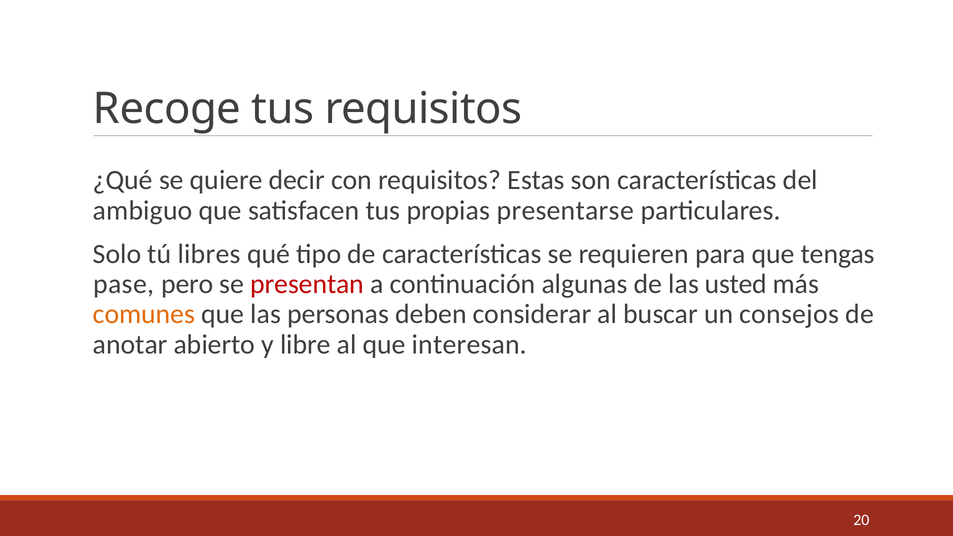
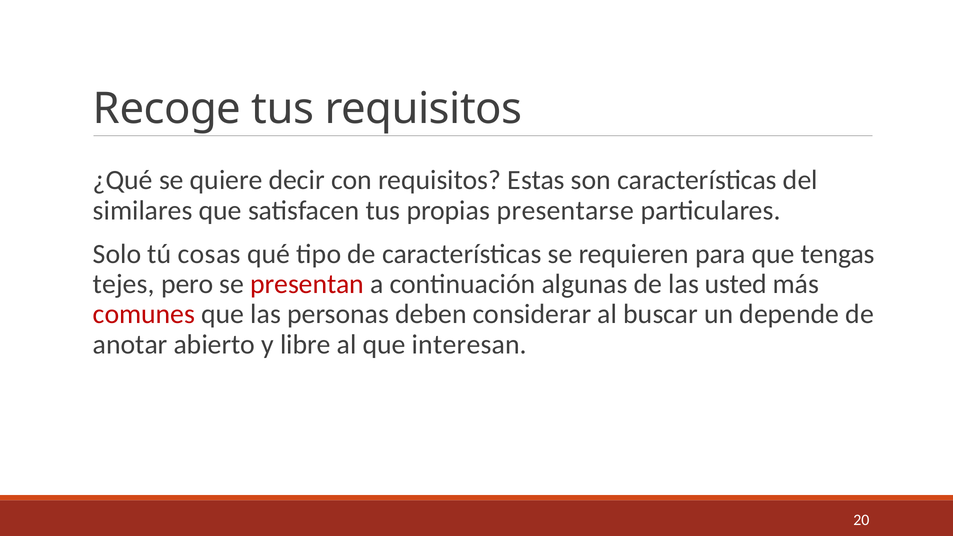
ambiguo: ambiguo -> similares
libres: libres -> cosas
pase: pase -> tejes
comunes colour: orange -> red
consejos: consejos -> depende
